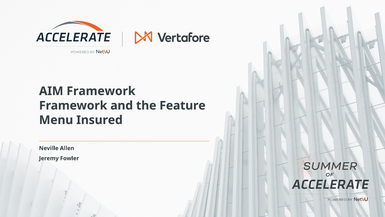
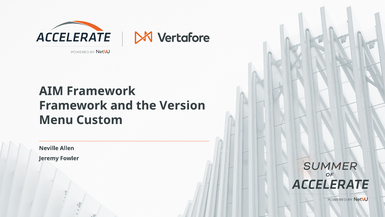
Feature: Feature -> Version
Insured: Insured -> Custom
